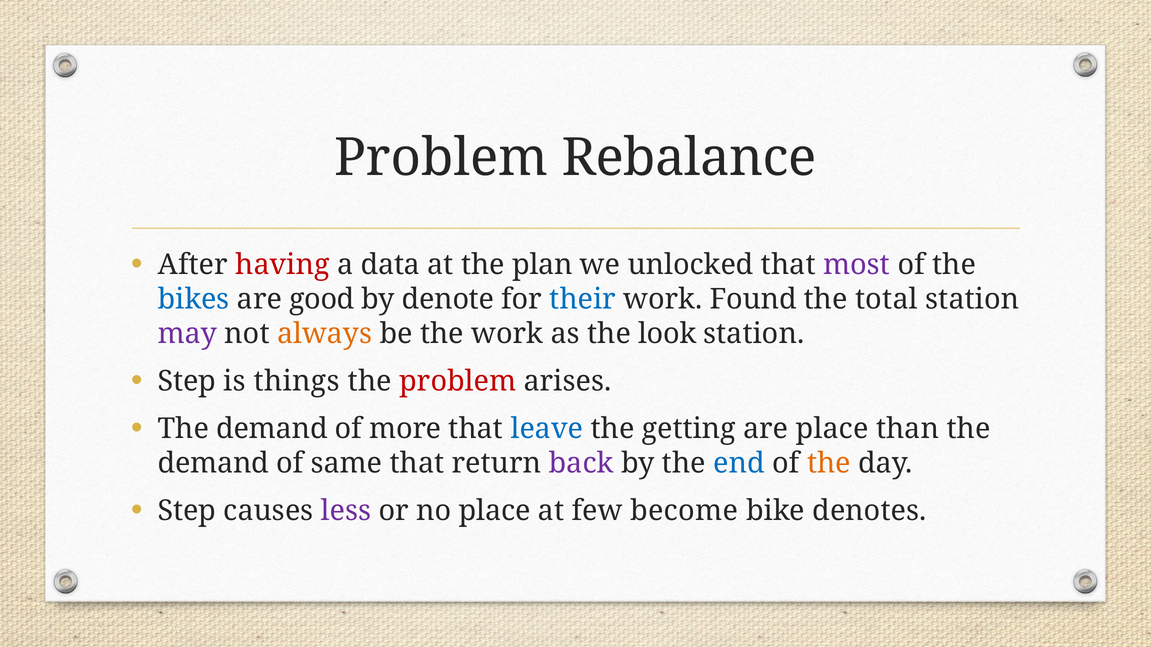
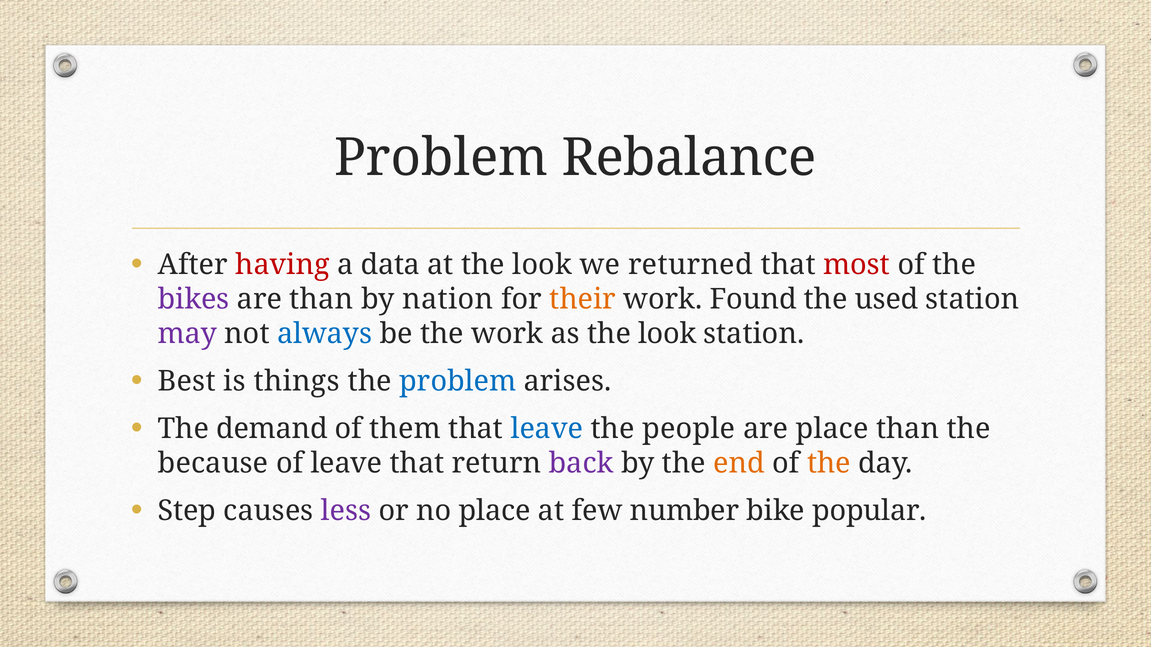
at the plan: plan -> look
unlocked: unlocked -> returned
most colour: purple -> red
bikes colour: blue -> purple
are good: good -> than
denote: denote -> nation
their colour: blue -> orange
total: total -> used
always colour: orange -> blue
Step at (187, 382): Step -> Best
problem at (458, 382) colour: red -> blue
more: more -> them
getting: getting -> people
demand at (213, 464): demand -> because
of same: same -> leave
end colour: blue -> orange
become: become -> number
denotes: denotes -> popular
